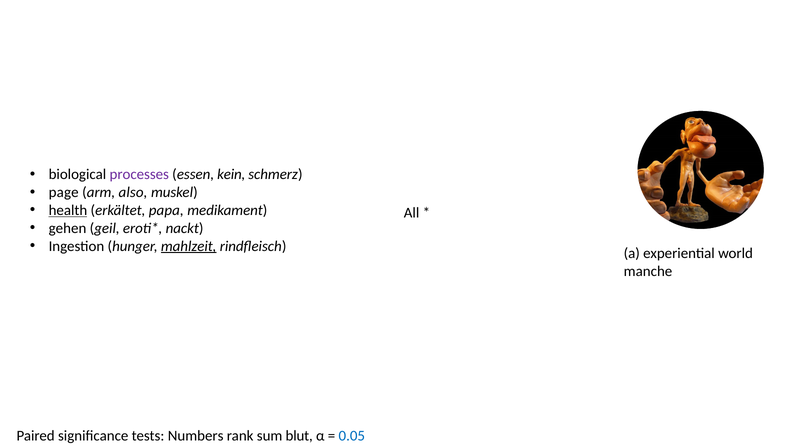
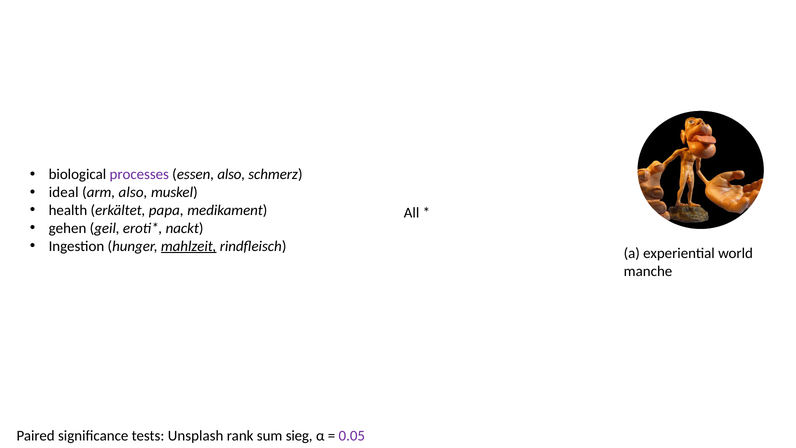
essen kein: kein -> also
page: page -> ideal
health underline: present -> none
Numbers: Numbers -> Unsplash
blut: blut -> sieg
0.05 colour: blue -> purple
